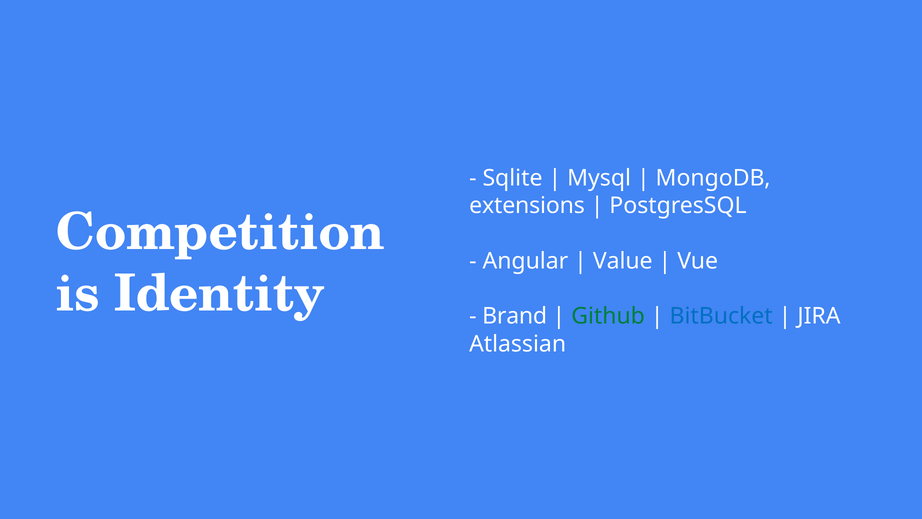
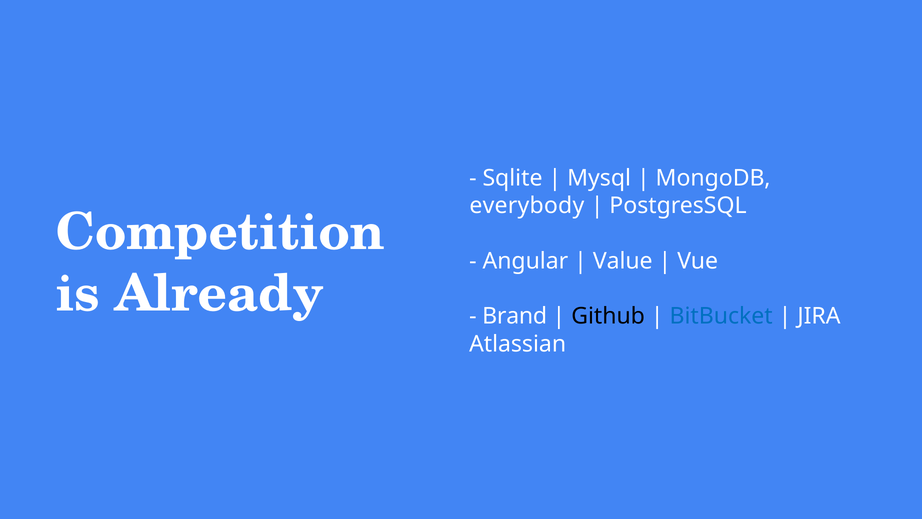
extensions: extensions -> everybody
Identity: Identity -> Already
Github colour: green -> black
